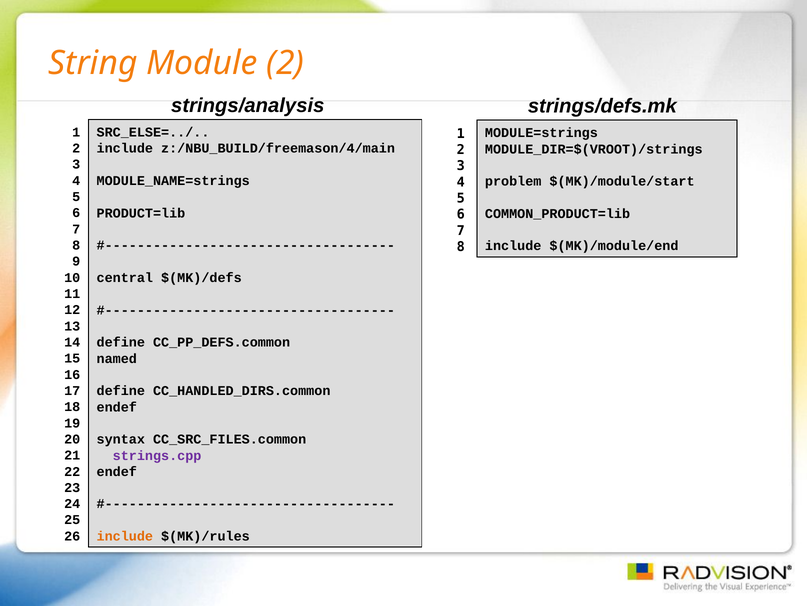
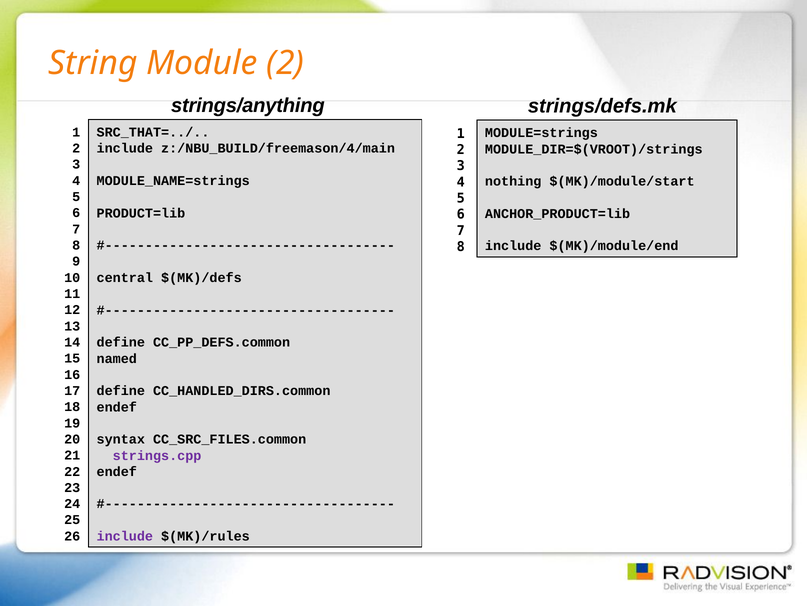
strings/analysis: strings/analysis -> strings/anything
SRC_ELSE=../: SRC_ELSE=../ -> SRC_THAT=../
problem: problem -> nothing
COMMON_PRODUCT=lib: COMMON_PRODUCT=lib -> ANCHOR_PRODUCT=lib
include at (125, 536) colour: orange -> purple
